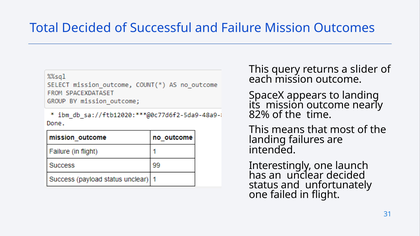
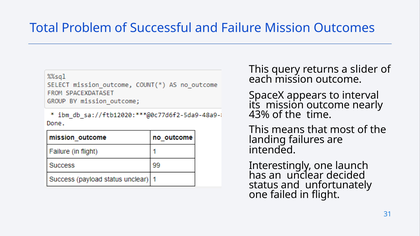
Total Decided: Decided -> Problem
to landing: landing -> interval
82%: 82% -> 43%
